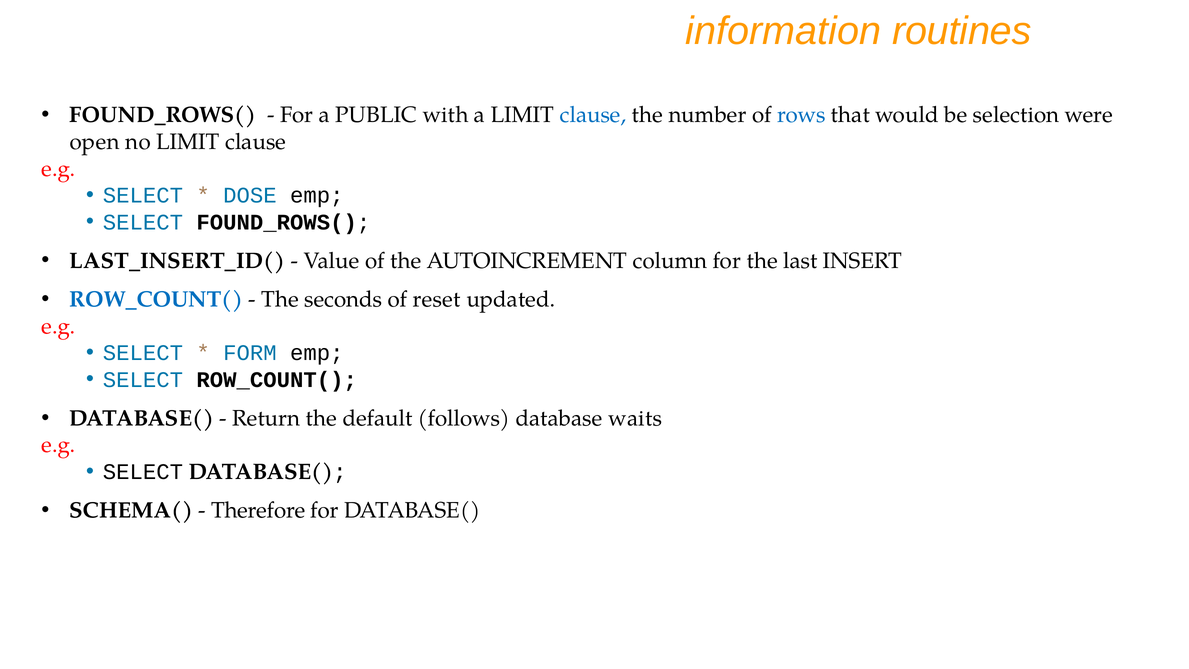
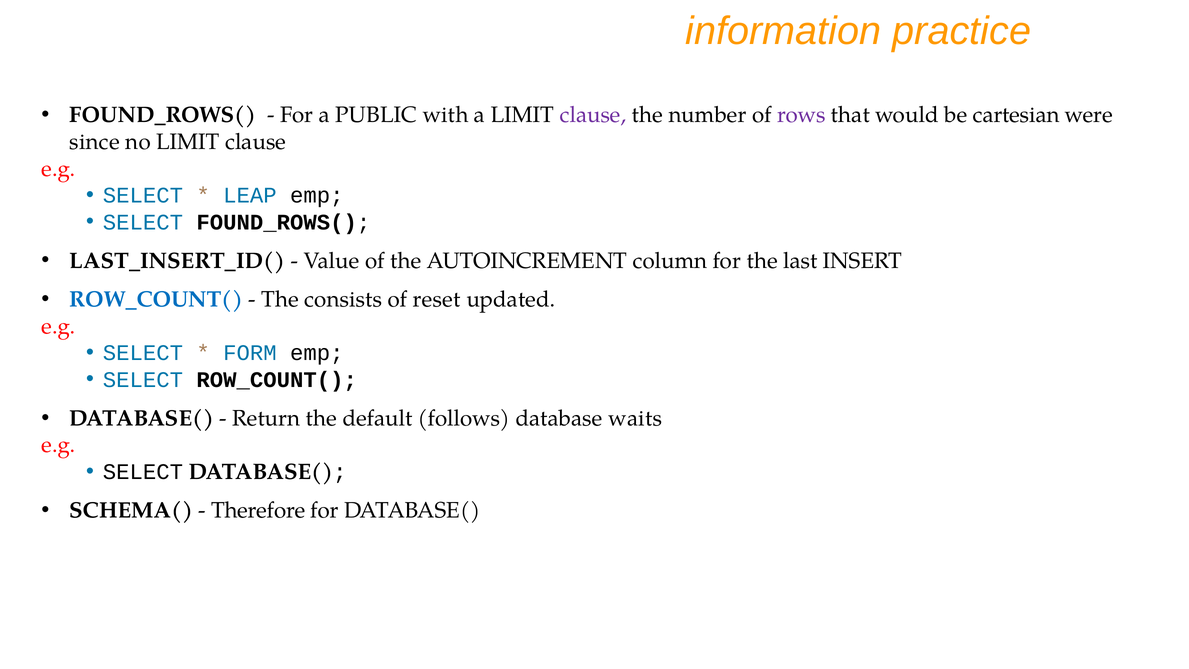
routines: routines -> practice
clause at (593, 115) colour: blue -> purple
rows colour: blue -> purple
selection: selection -> cartesian
open: open -> since
DOSE: DOSE -> LEAP
seconds: seconds -> consists
